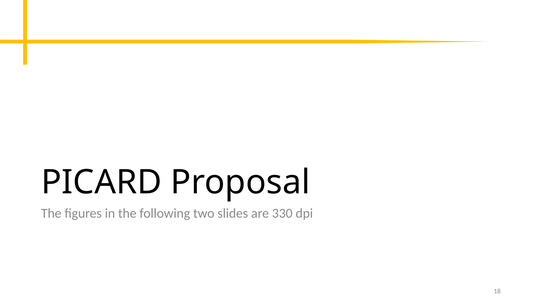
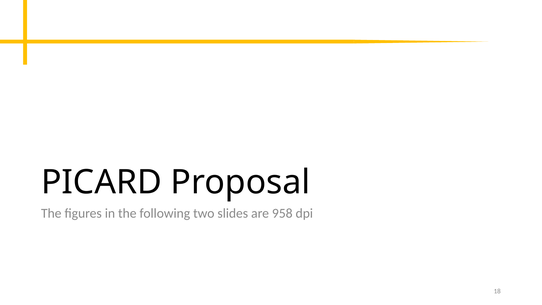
330: 330 -> 958
